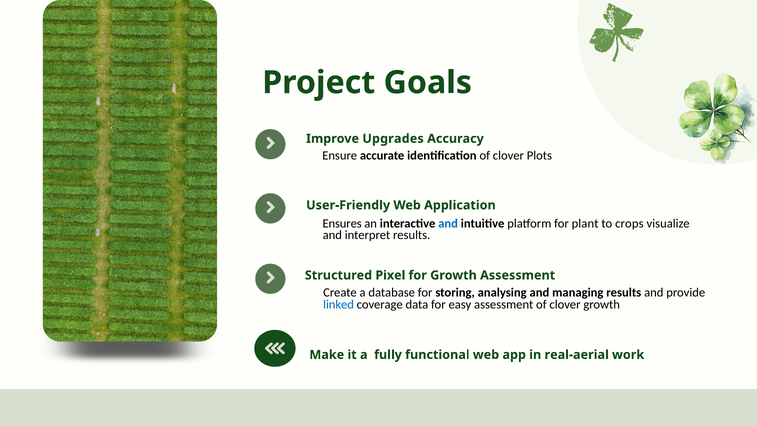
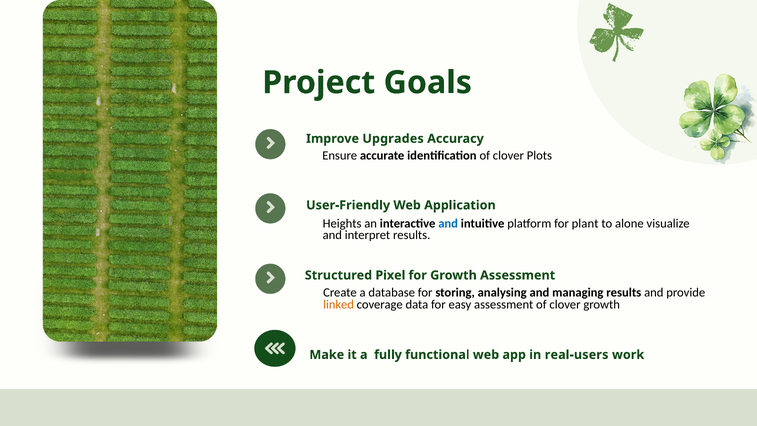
Ensures: Ensures -> Heights
crops: crops -> alone
linked colour: blue -> orange
real-aerial: real-aerial -> real-users
